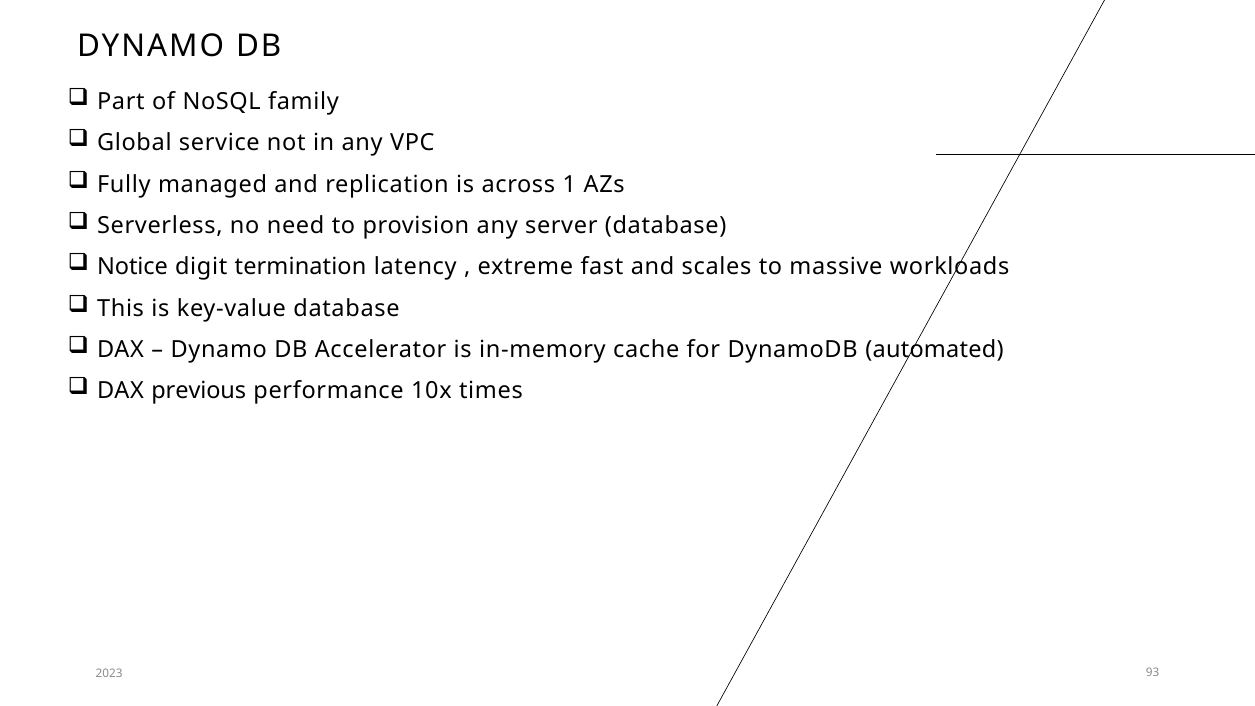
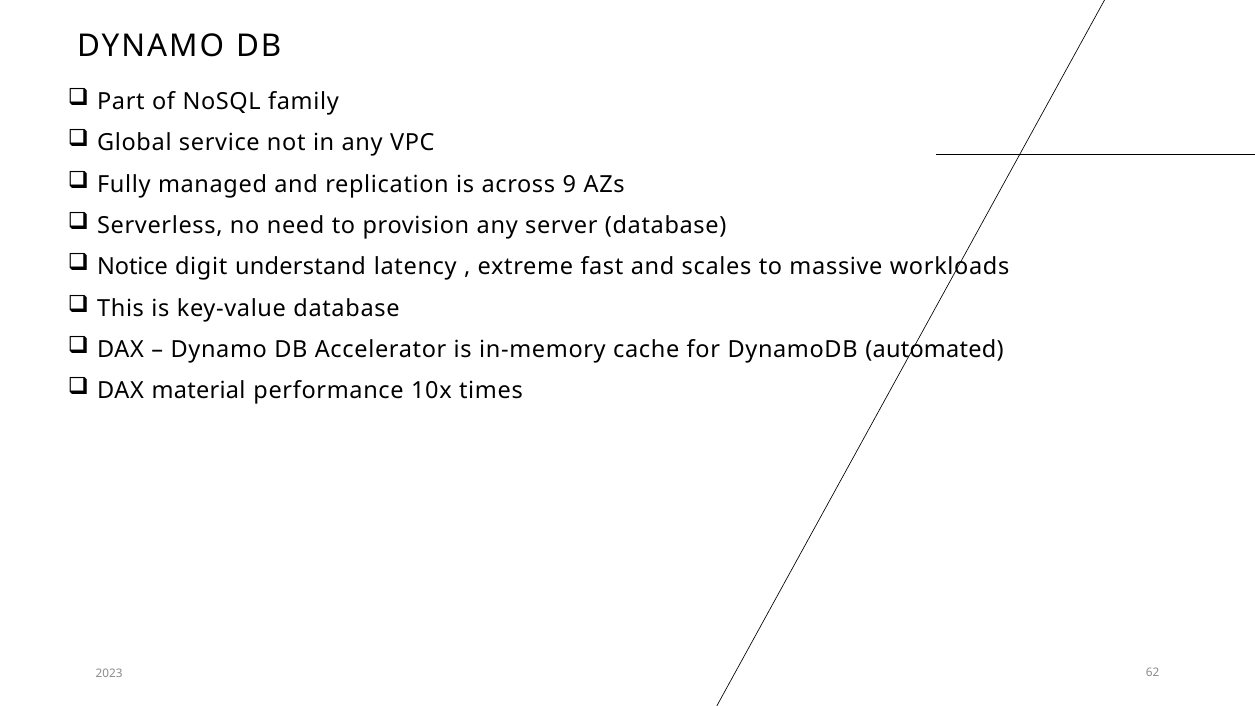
1: 1 -> 9
termination: termination -> understand
previous: previous -> material
93: 93 -> 62
